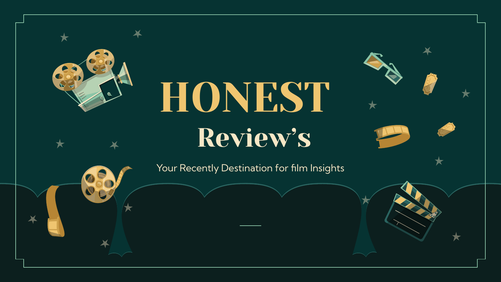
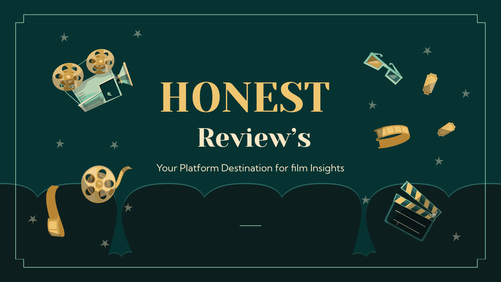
Recently: Recently -> Platform
